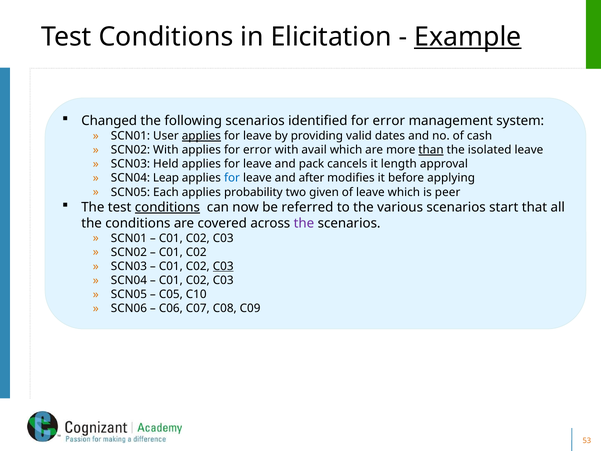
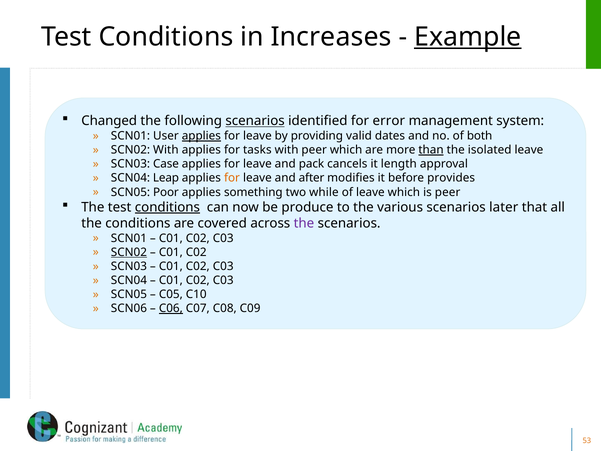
Elicitation: Elicitation -> Increases
scenarios at (255, 121) underline: none -> present
cash: cash -> both
applies for error: error -> tasks
with avail: avail -> peer
Held: Held -> Case
for at (232, 178) colour: blue -> orange
applying: applying -> provides
Each: Each -> Poor
probability: probability -> something
given: given -> while
referred: referred -> produce
start: start -> later
SCN02 at (129, 252) underline: none -> present
C03 at (223, 266) underline: present -> none
C06 underline: none -> present
